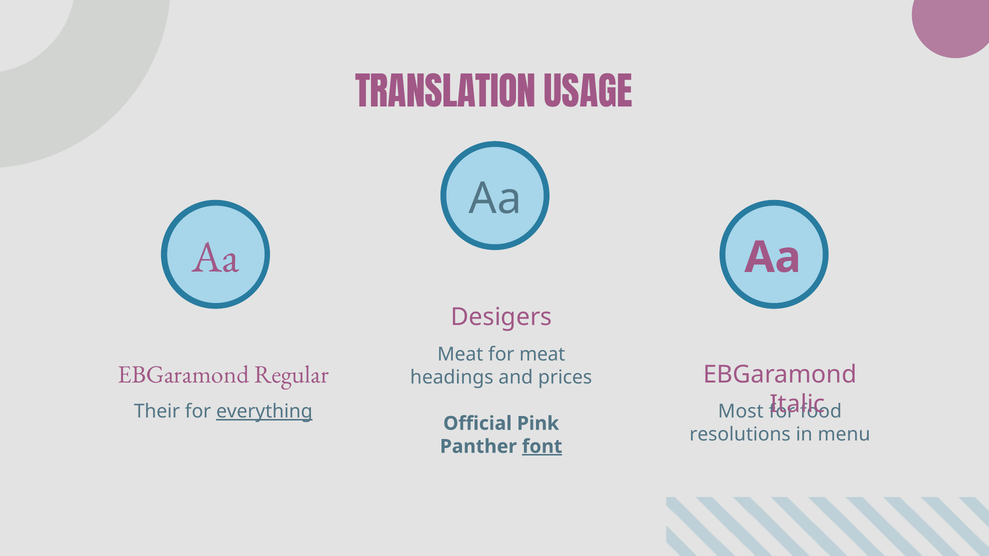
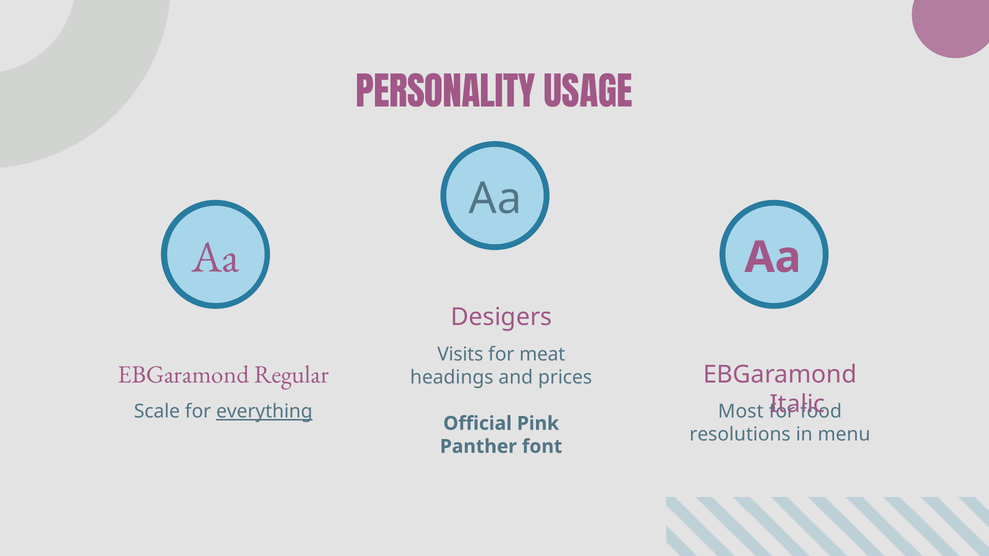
TRANSLATION: TRANSLATION -> PERSONALITY
Meat at (460, 354): Meat -> Visits
Their: Their -> Scale
font underline: present -> none
